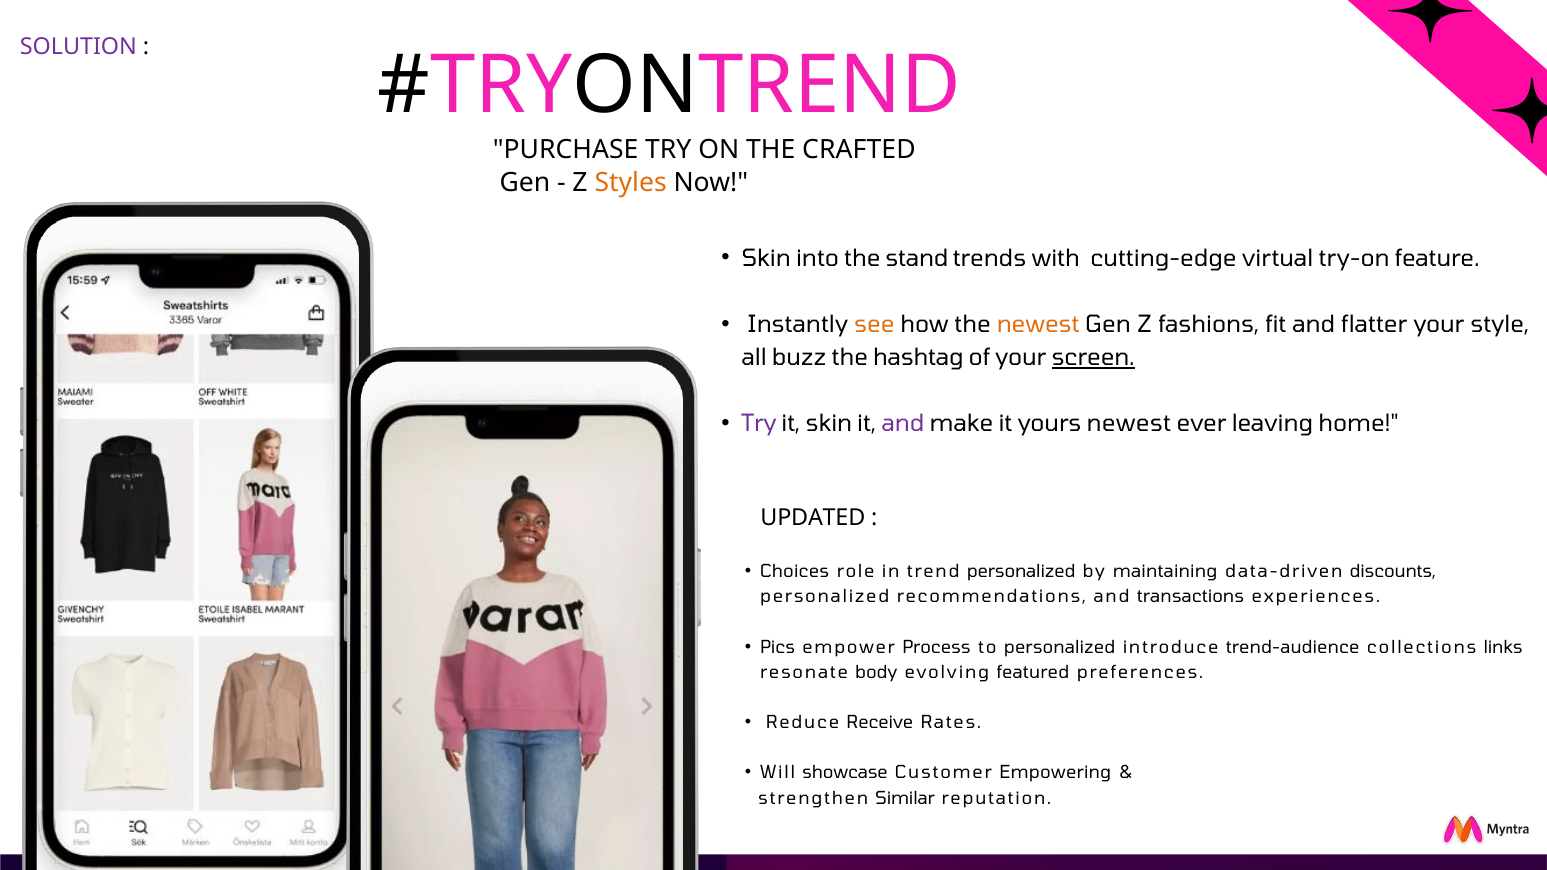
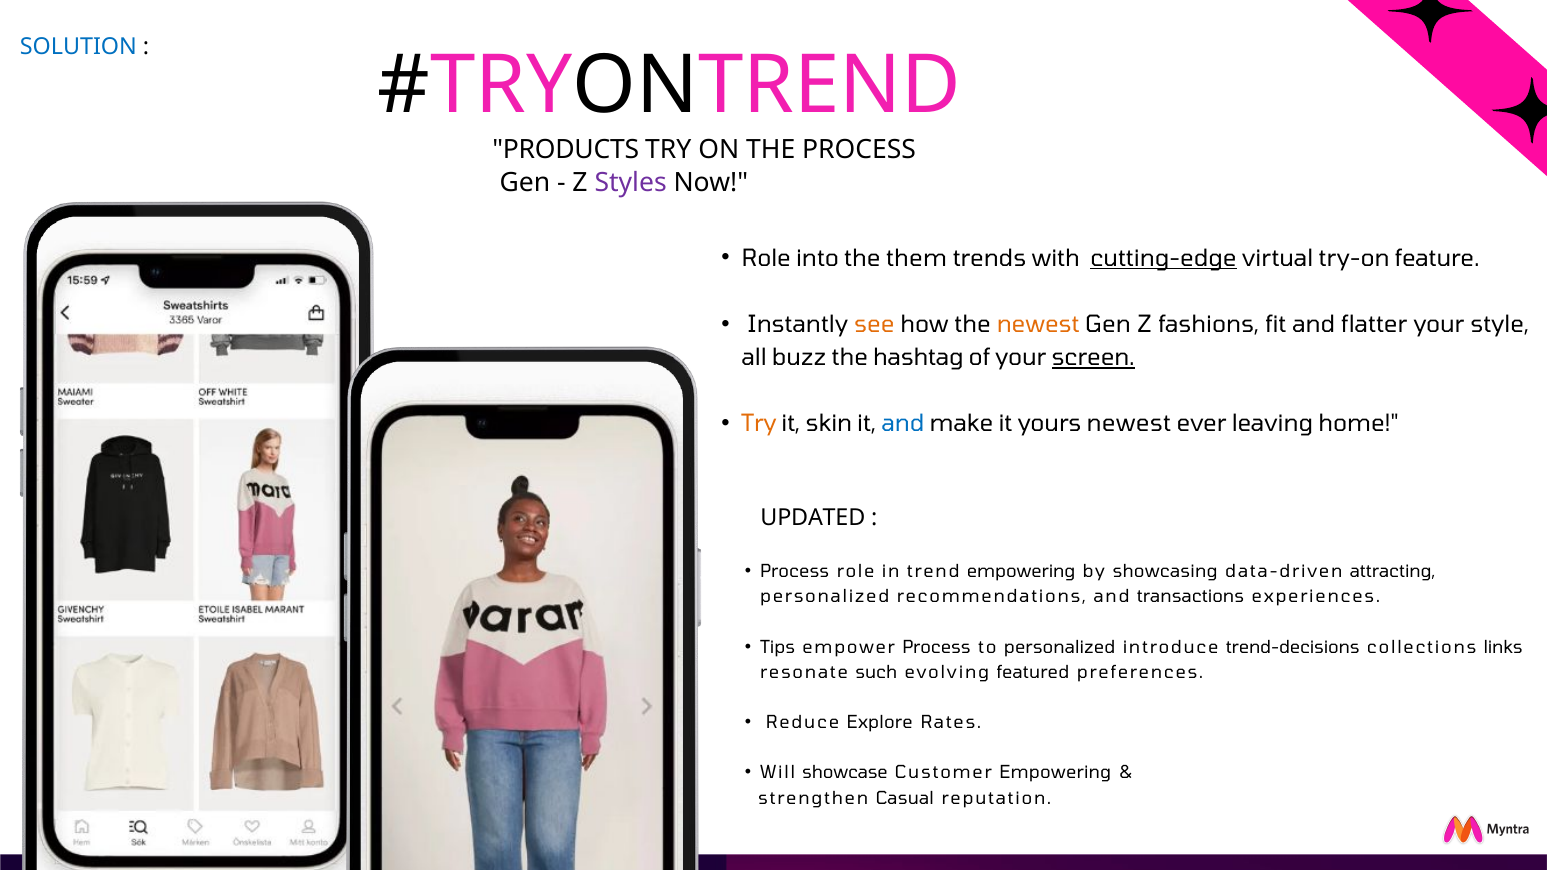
SOLUTION colour: purple -> blue
PURCHASE: PURCHASE -> PRODUCTS
THE CRAFTED: CRAFTED -> PROCESS
Styles colour: orange -> purple
Skin at (766, 258): Skin -> Role
stand: stand -> them
cutting-edge underline: none -> present
Try at (759, 424) colour: purple -> orange
and at (903, 424) colour: purple -> blue
Choices at (795, 572): Choices -> Process
trend personalized: personalized -> empowering
maintaining: maintaining -> showcasing
discounts: discounts -> attracting
Pics: Pics -> Tips
trend-audience: trend-audience -> trend-decisions
body: body -> such
Receive: Receive -> Explore
Similar: Similar -> Casual
